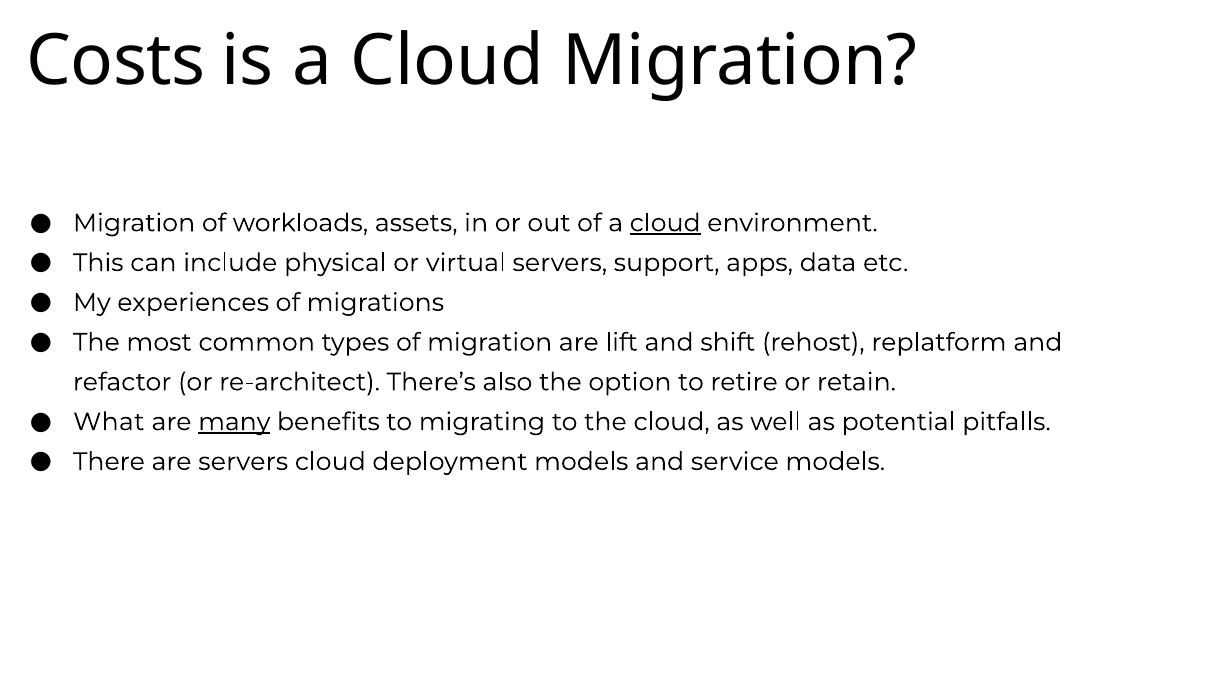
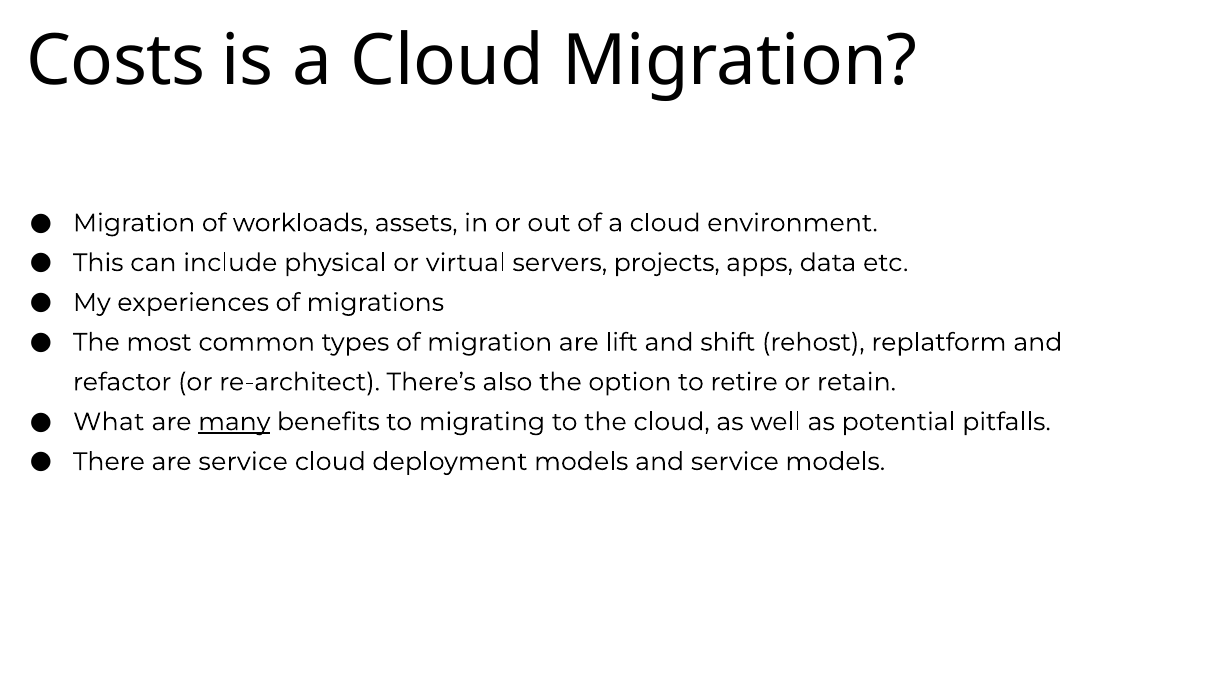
cloud at (665, 223) underline: present -> none
support: support -> projects
are servers: servers -> service
